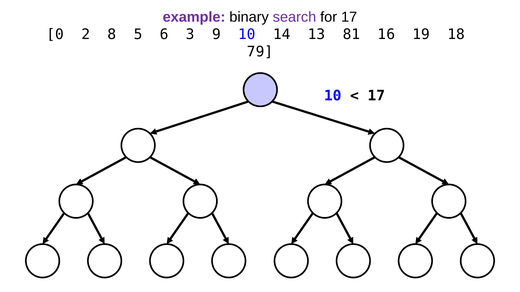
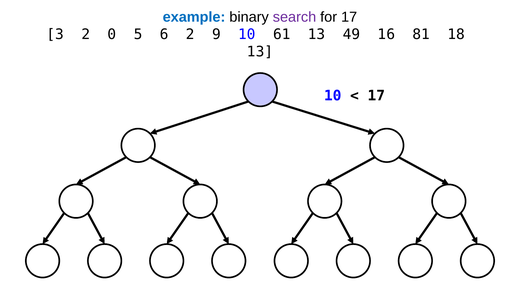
example colour: purple -> blue
0 at (55, 34): 0 -> 3
2 8: 8 -> 0
6 3: 3 -> 2
14: 14 -> 61
81: 81 -> 49
19: 19 -> 81
79 at (260, 52): 79 -> 13
